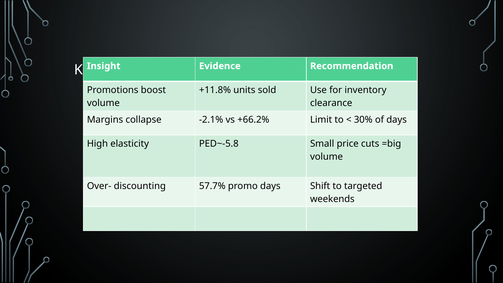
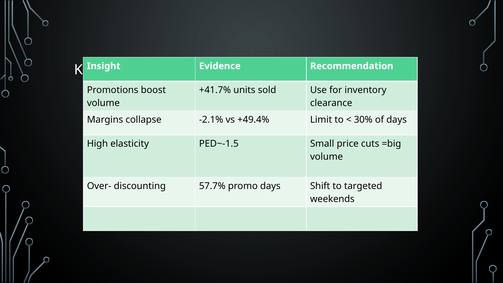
+11.8%: +11.8% -> +41.7%
+66.2%: +66.2% -> +49.4%
PED~-5.8: PED~-5.8 -> PED~-1.5
